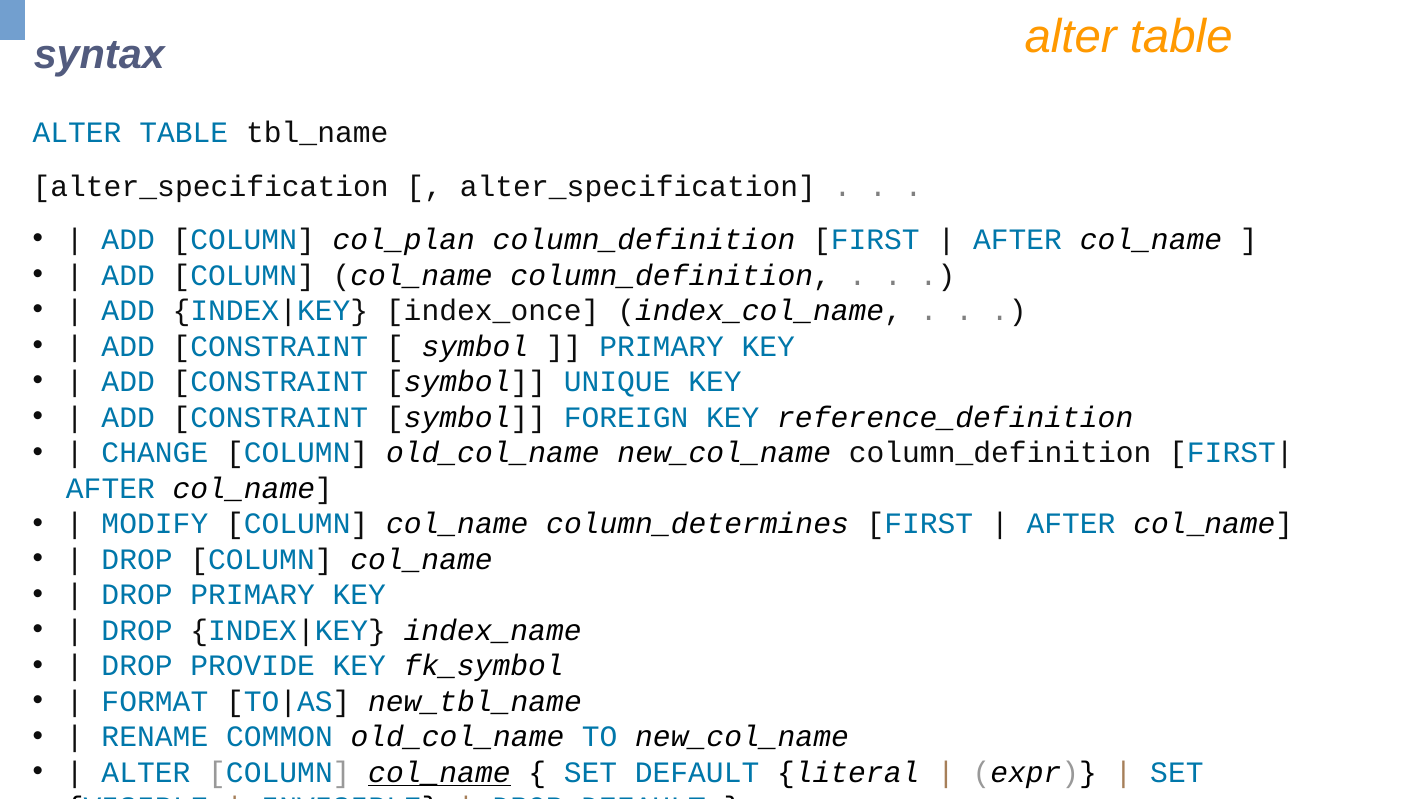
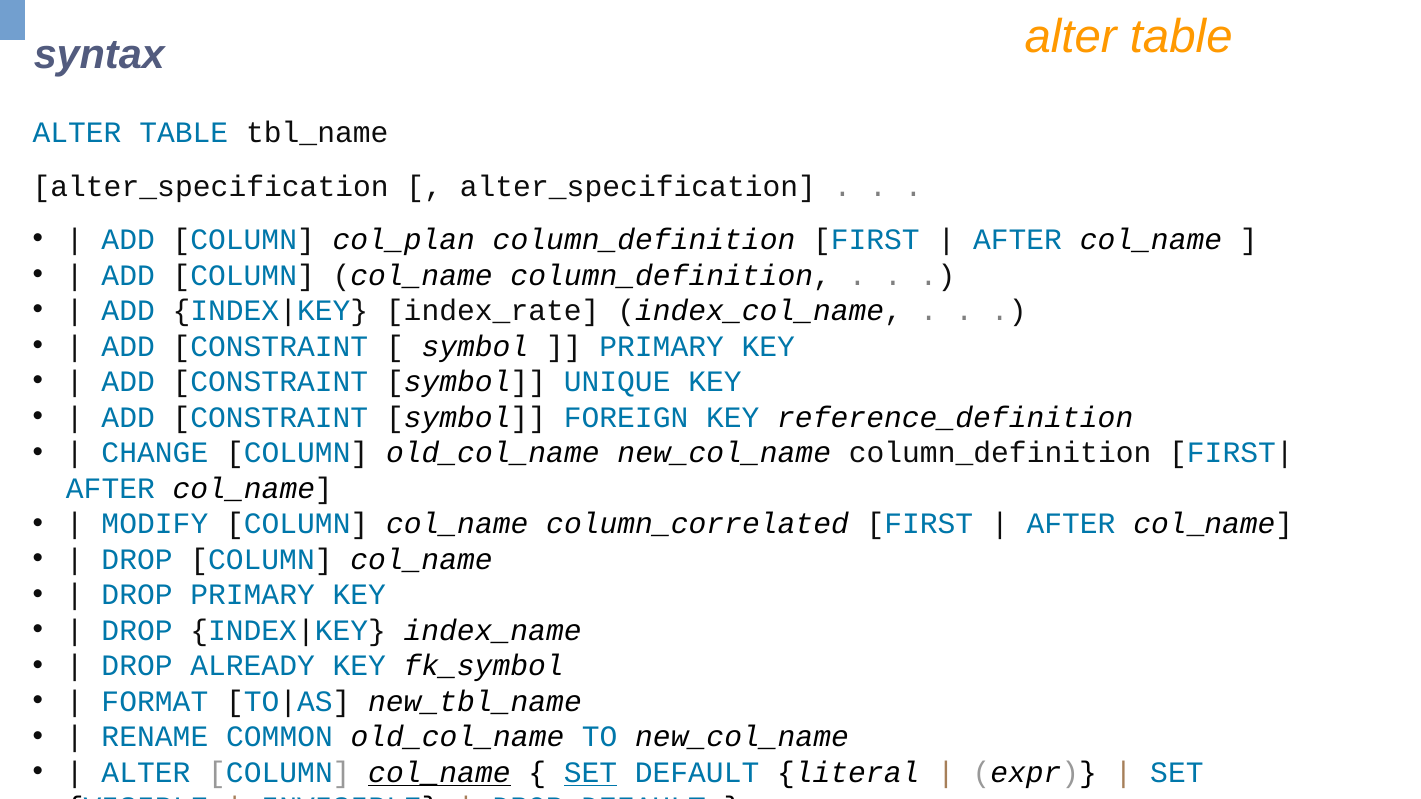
index_once: index_once -> index_rate
column_determines: column_determines -> column_correlated
PROVIDE: PROVIDE -> ALREADY
SET at (590, 773) underline: none -> present
